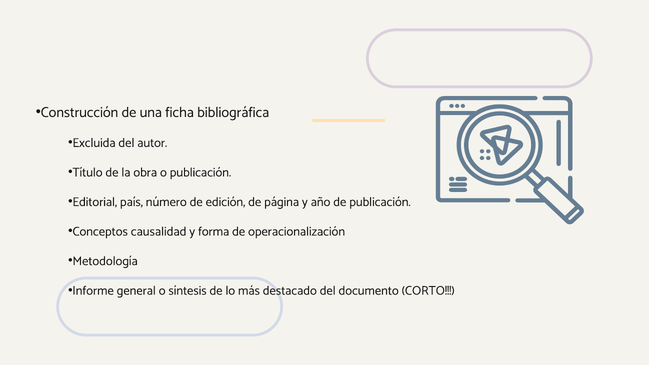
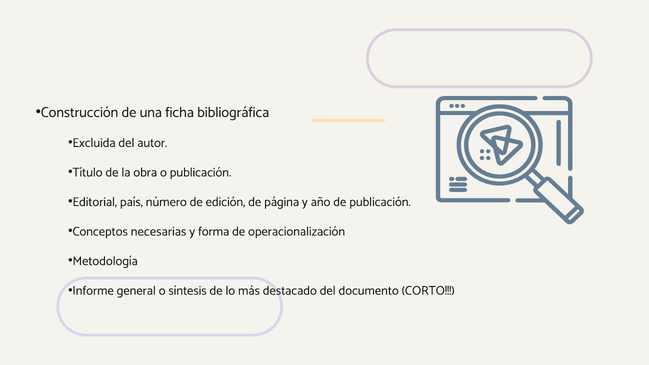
causalidad: causalidad -> necesarias
